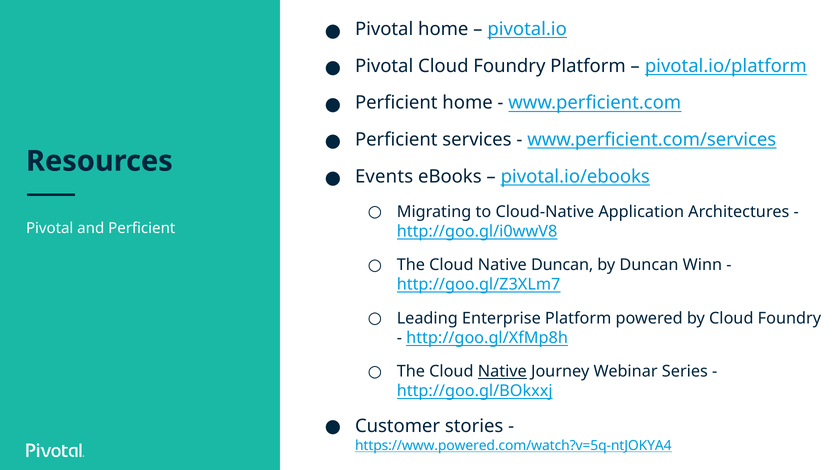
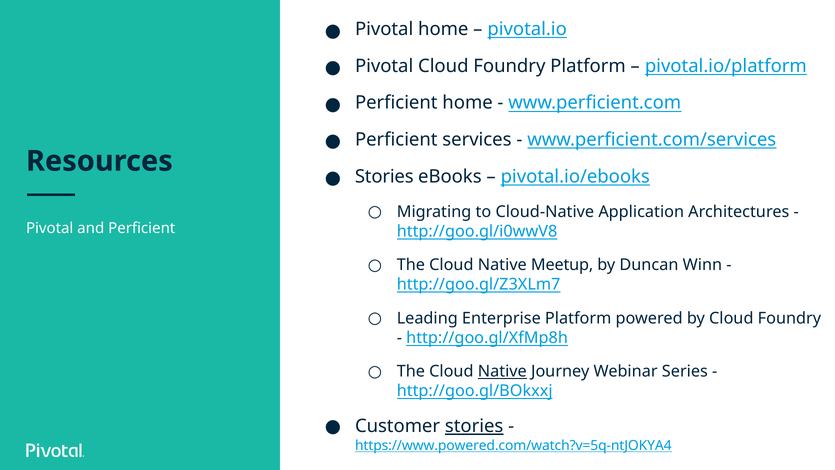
Events at (384, 176): Events -> Stories
Native Duncan: Duncan -> Meetup
stories at (474, 426) underline: none -> present
